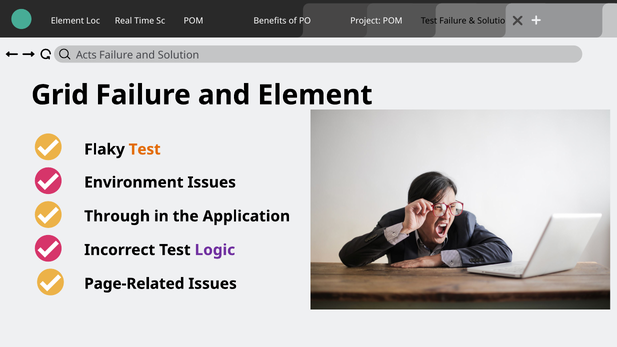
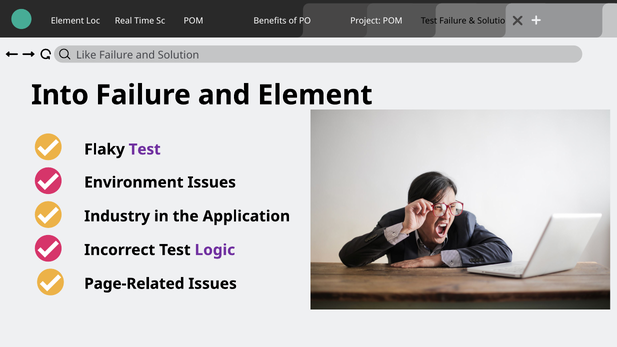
Acts: Acts -> Like
Grid: Grid -> Into
Test at (145, 149) colour: orange -> purple
Through: Through -> Industry
